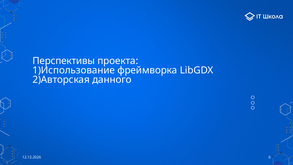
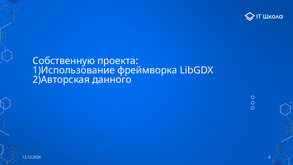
Перспективы: Перспективы -> Собственную
